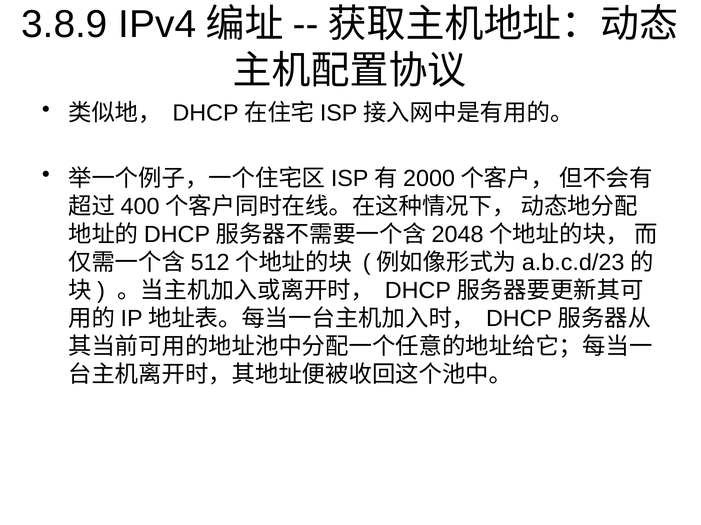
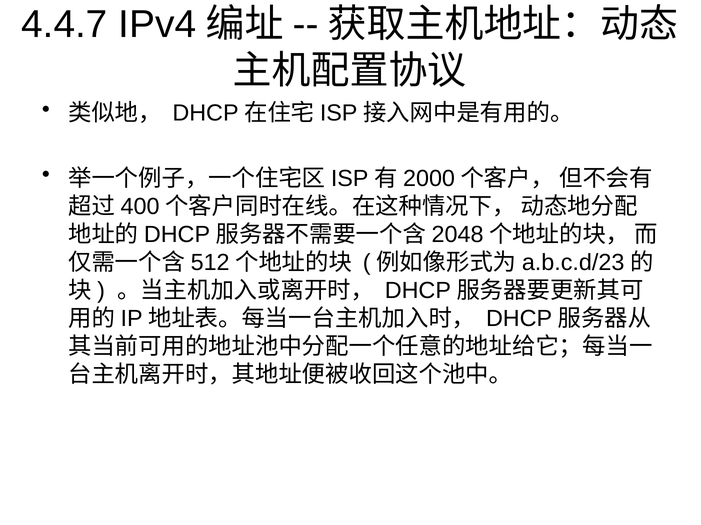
3.8.9: 3.8.9 -> 4.4.7
